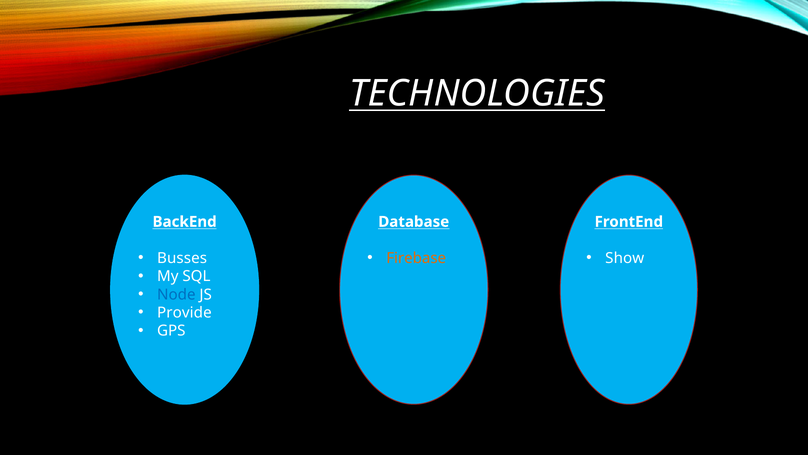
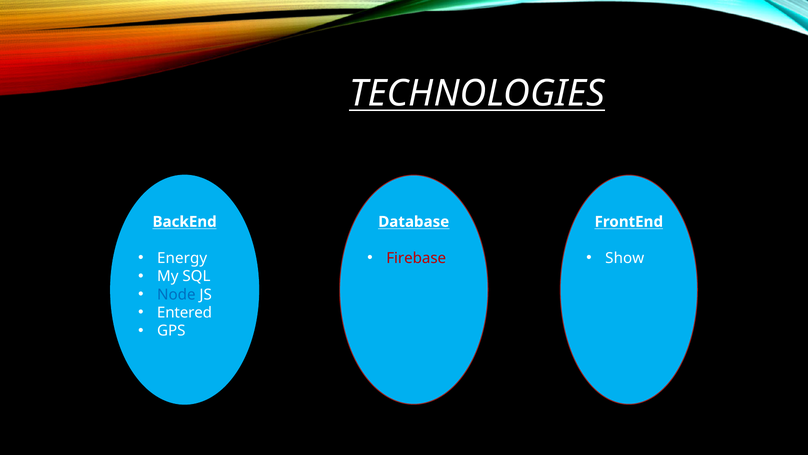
Busses: Busses -> Energy
Firebase colour: orange -> red
Provide: Provide -> Entered
